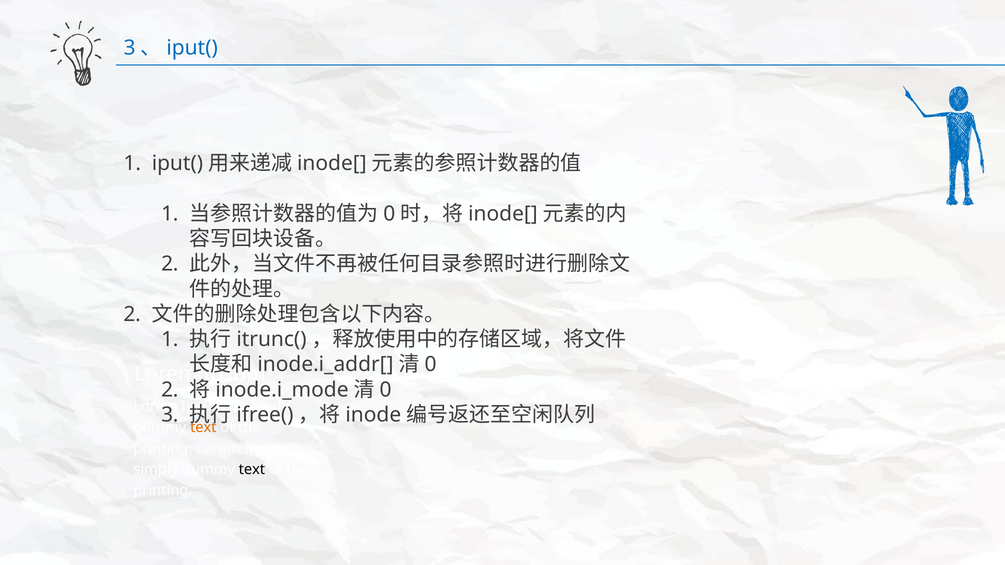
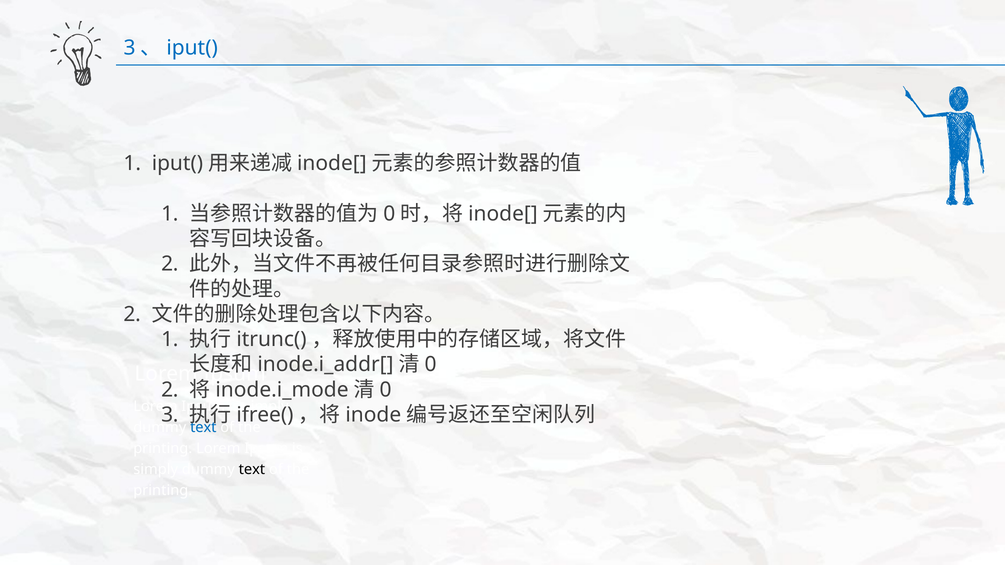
text at (203, 428) colour: orange -> blue
